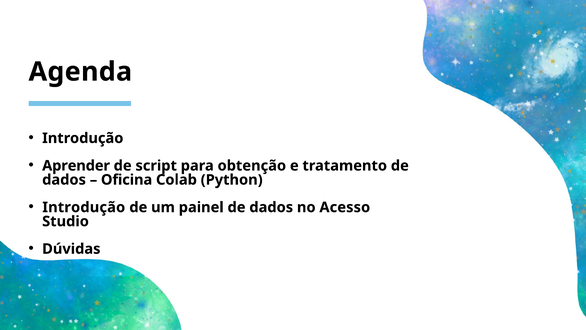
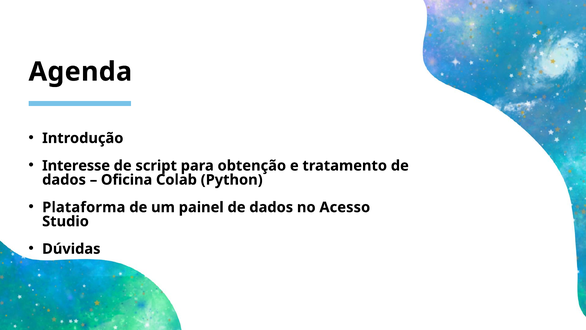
Aprender: Aprender -> Interesse
Introdução at (84, 207): Introdução -> Plataforma
